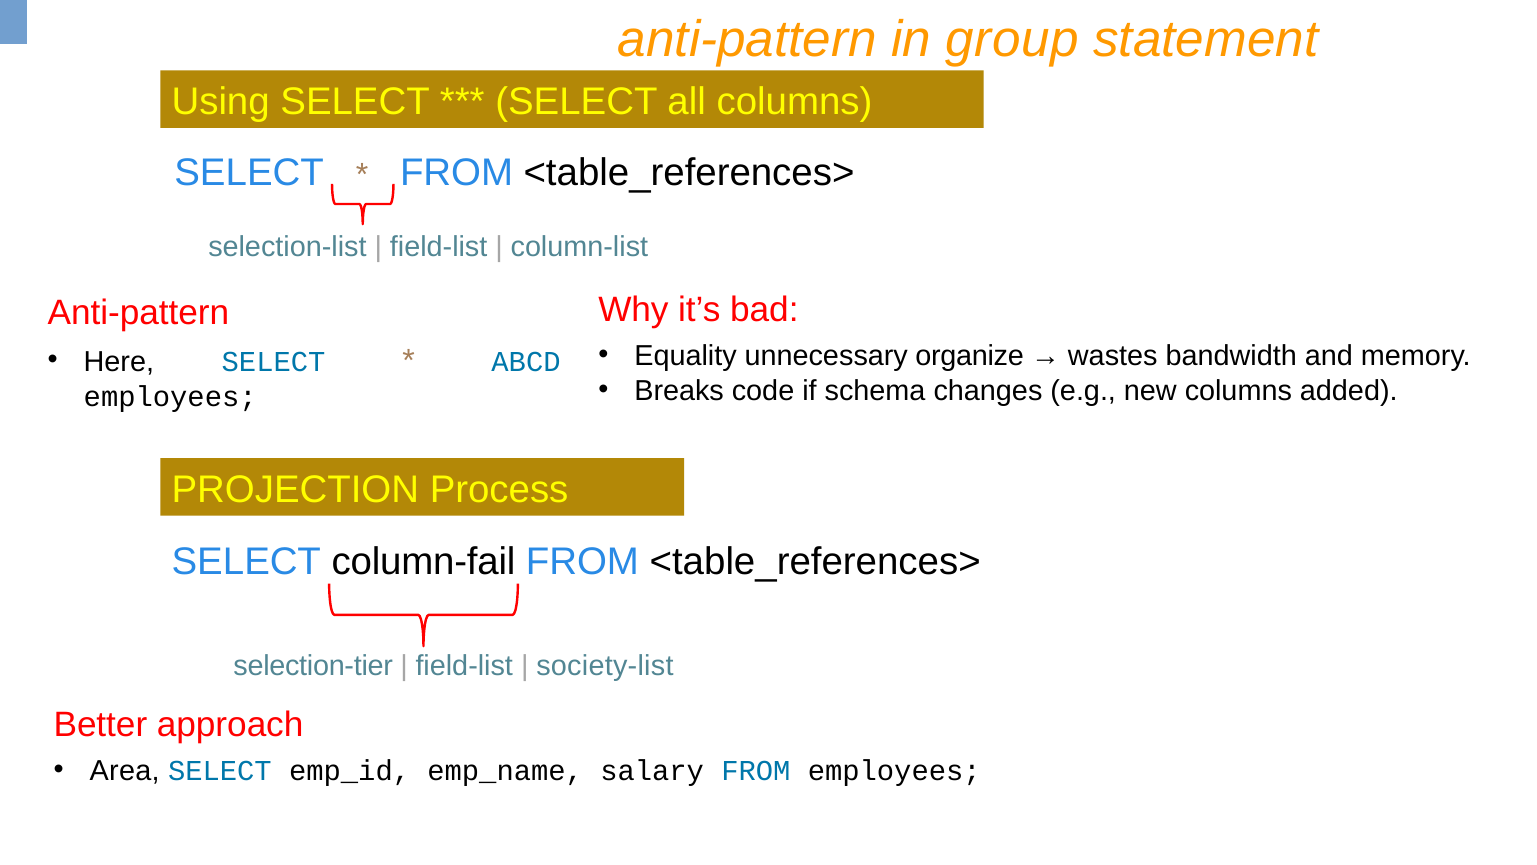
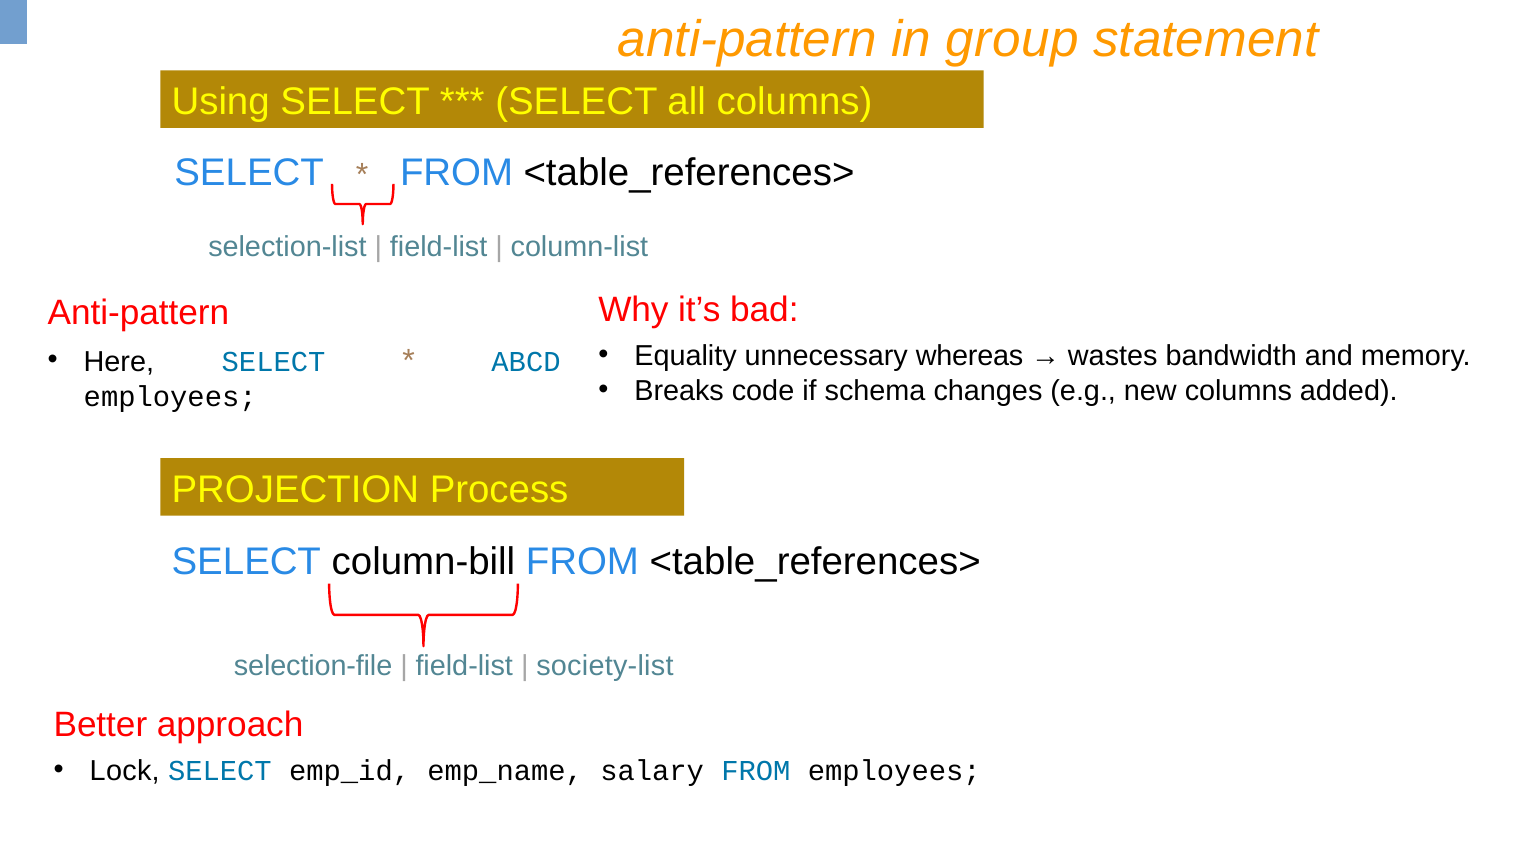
organize: organize -> whereas
column-fail: column-fail -> column-bill
selection-tier: selection-tier -> selection-file
Area: Area -> Lock
